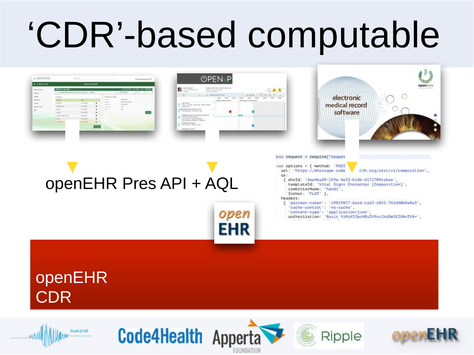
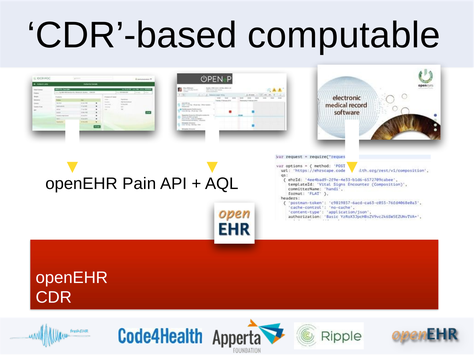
Pres: Pres -> Pain
